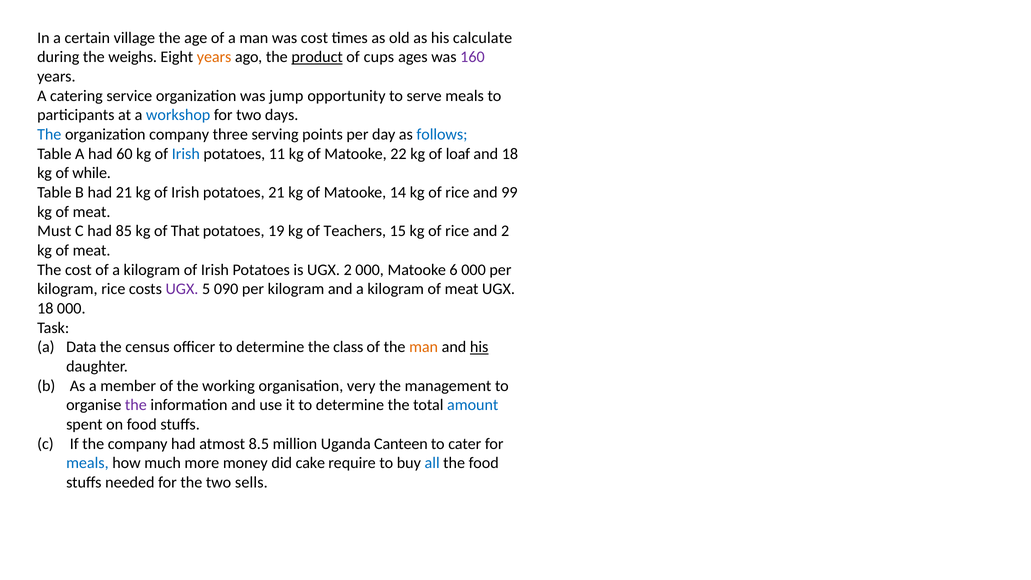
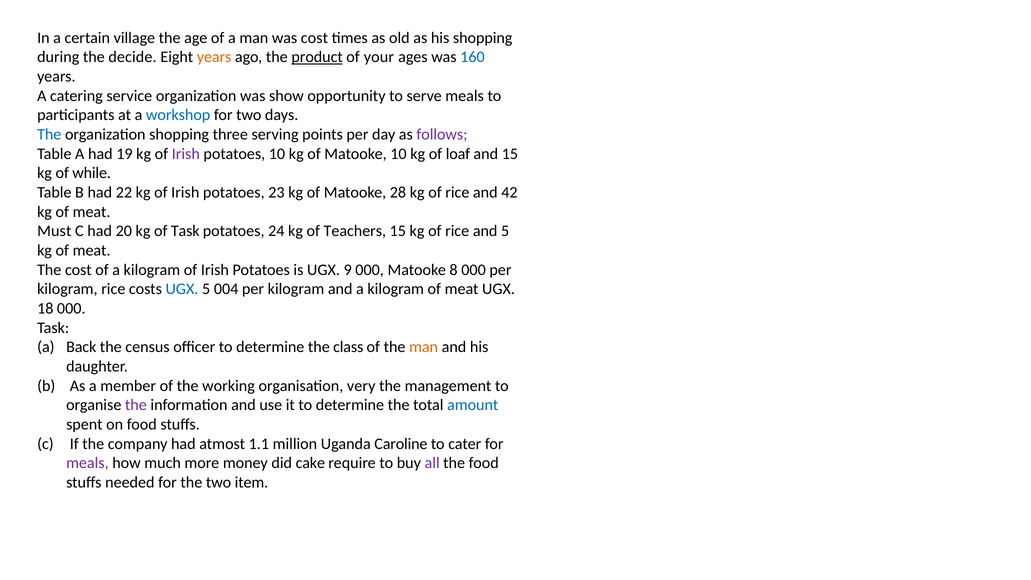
his calculate: calculate -> shopping
weighs: weighs -> decide
cups: cups -> your
160 colour: purple -> blue
jump: jump -> show
organization company: company -> shopping
follows colour: blue -> purple
60: 60 -> 19
Irish at (186, 154) colour: blue -> purple
potatoes 11: 11 -> 10
Matooke 22: 22 -> 10
and 18: 18 -> 15
had 21: 21 -> 22
potatoes 21: 21 -> 23
14: 14 -> 28
99: 99 -> 42
85: 85 -> 20
of That: That -> Task
19: 19 -> 24
and 2: 2 -> 5
UGX 2: 2 -> 9
6: 6 -> 8
UGX at (182, 289) colour: purple -> blue
090: 090 -> 004
Data: Data -> Back
his at (479, 347) underline: present -> none
8.5: 8.5 -> 1.1
Canteen: Canteen -> Caroline
meals at (87, 463) colour: blue -> purple
all colour: blue -> purple
sells: sells -> item
